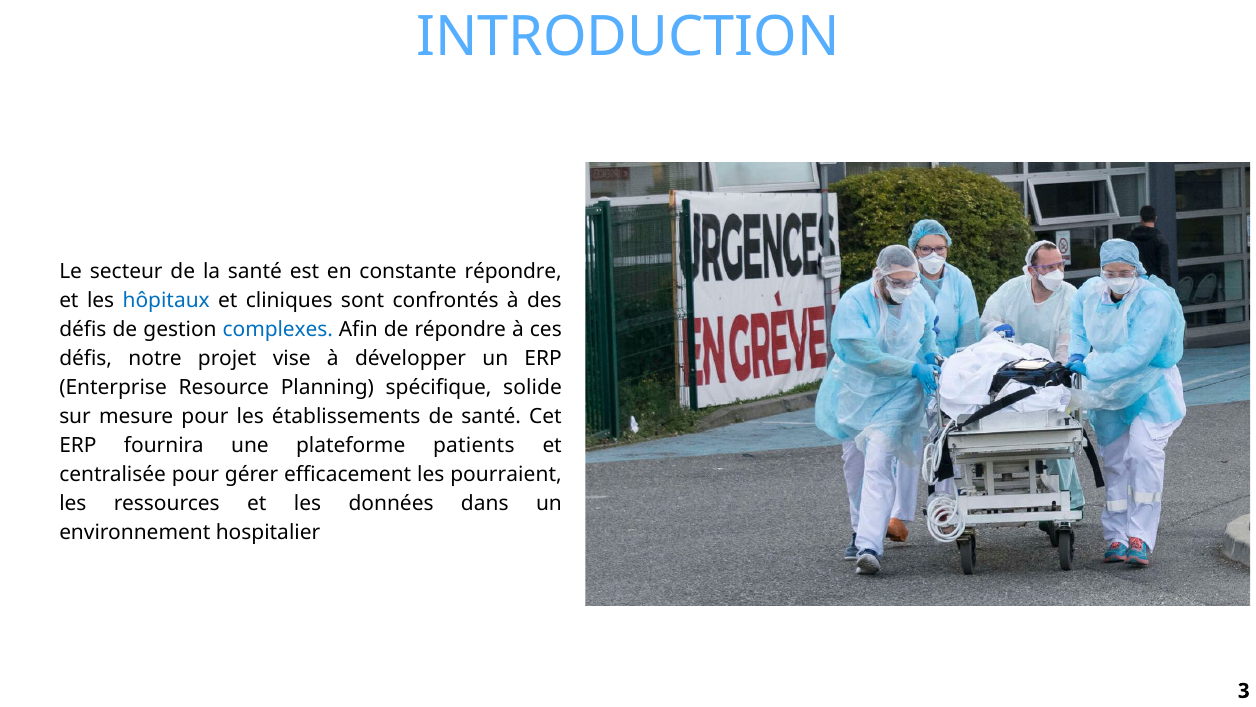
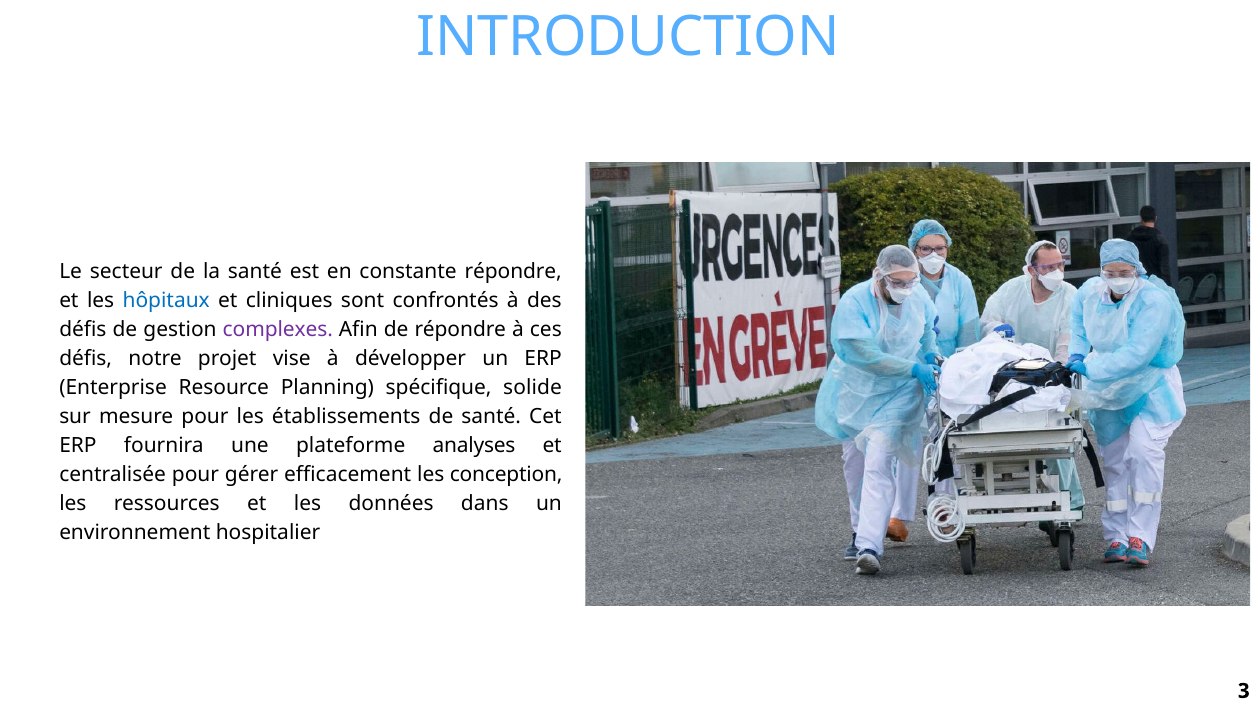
complexes colour: blue -> purple
patients: patients -> analyses
pourraient: pourraient -> conception
